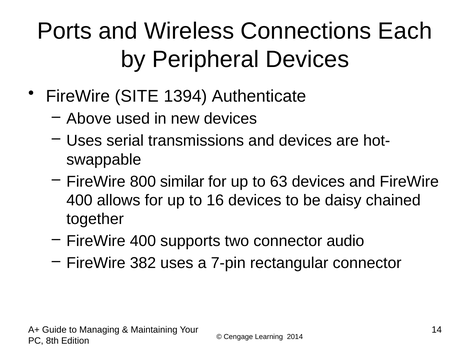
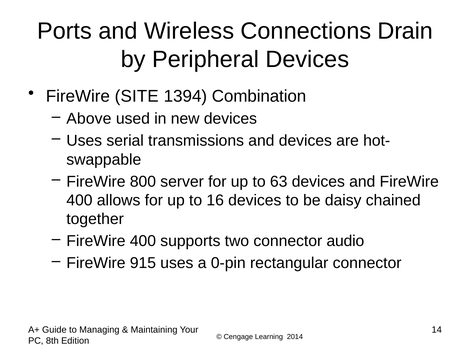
Each: Each -> Drain
Authenticate: Authenticate -> Combination
similar: similar -> server
382: 382 -> 915
7-pin: 7-pin -> 0-pin
